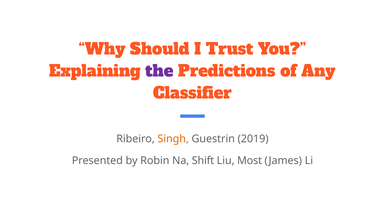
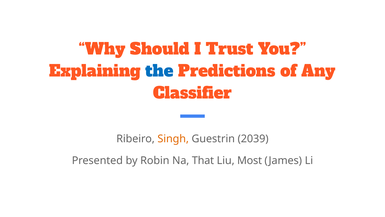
the colour: purple -> blue
2019: 2019 -> 2039
Shift: Shift -> That
